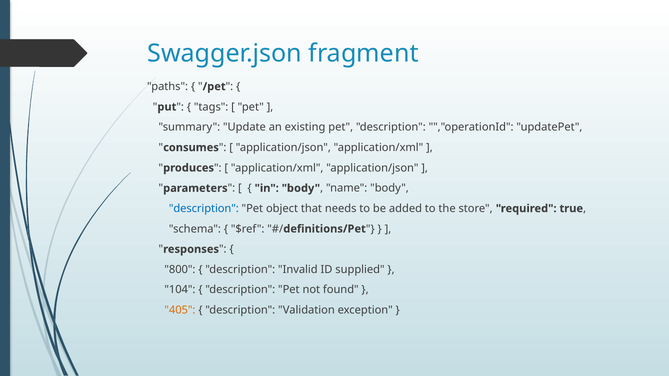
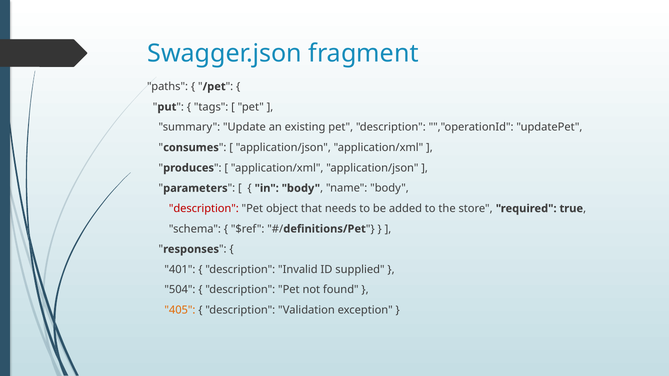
description at (204, 209) colour: blue -> red
800: 800 -> 401
104: 104 -> 504
